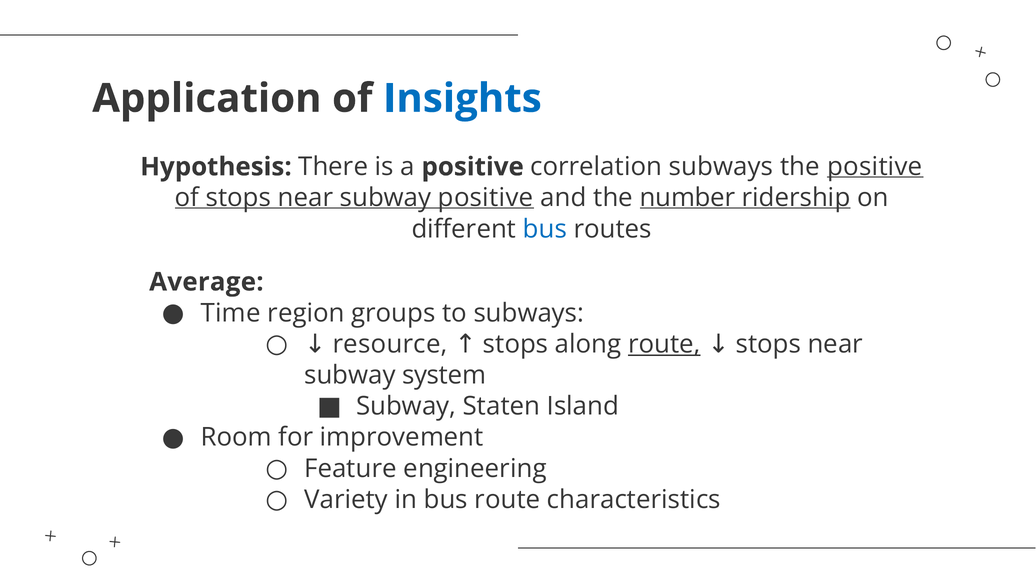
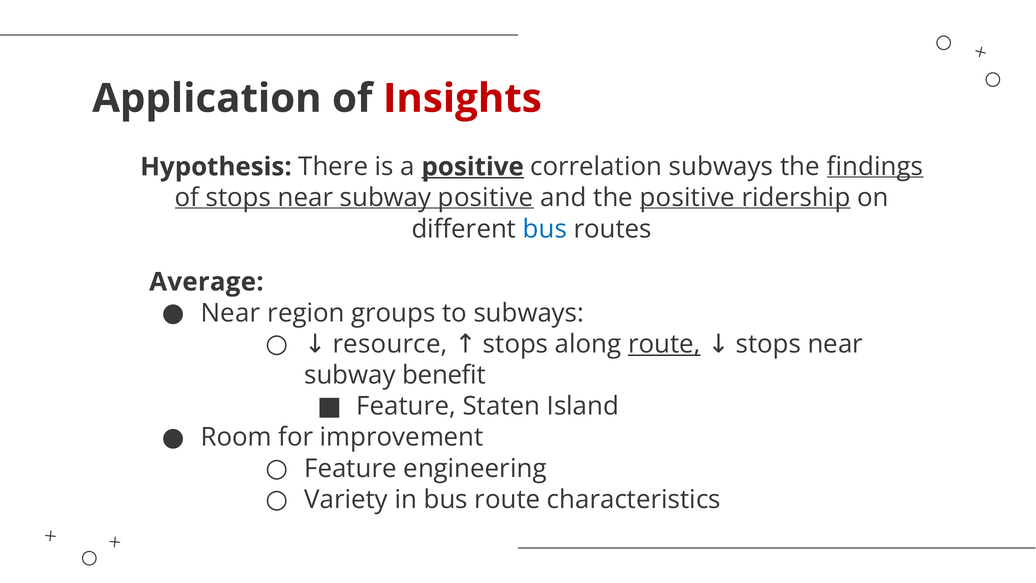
Insights colour: blue -> red
positive at (473, 167) underline: none -> present
the positive: positive -> findings
the number: number -> positive
Time at (231, 313): Time -> Near
system: system -> benefit
Subway at (406, 406): Subway -> Feature
